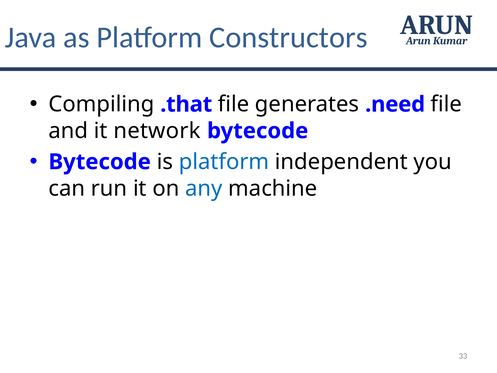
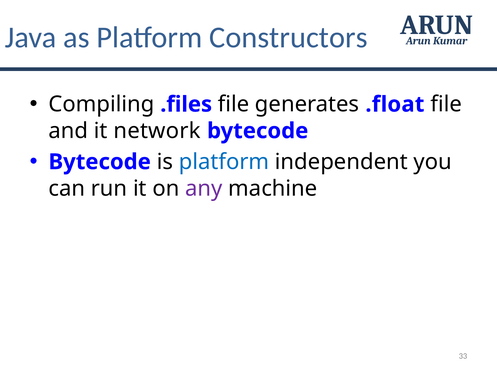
.that: .that -> .files
.need: .need -> .float
any colour: blue -> purple
